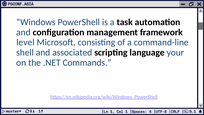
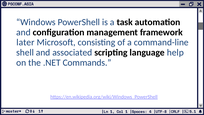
level: level -> later
your: your -> help
